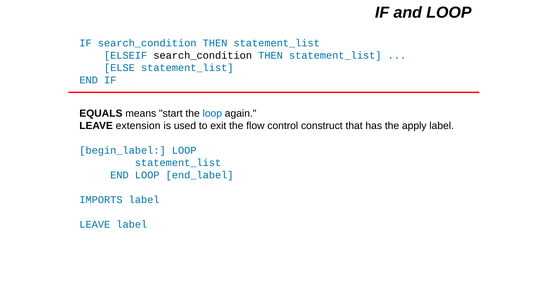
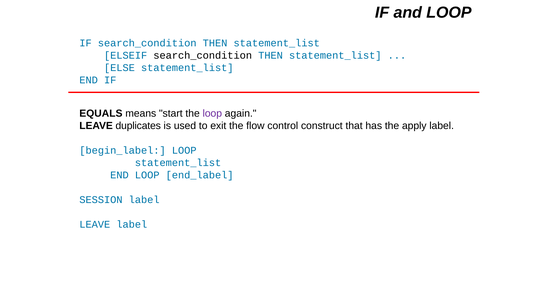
loop at (212, 113) colour: blue -> purple
extension: extension -> duplicates
IMPORTS: IMPORTS -> SESSION
